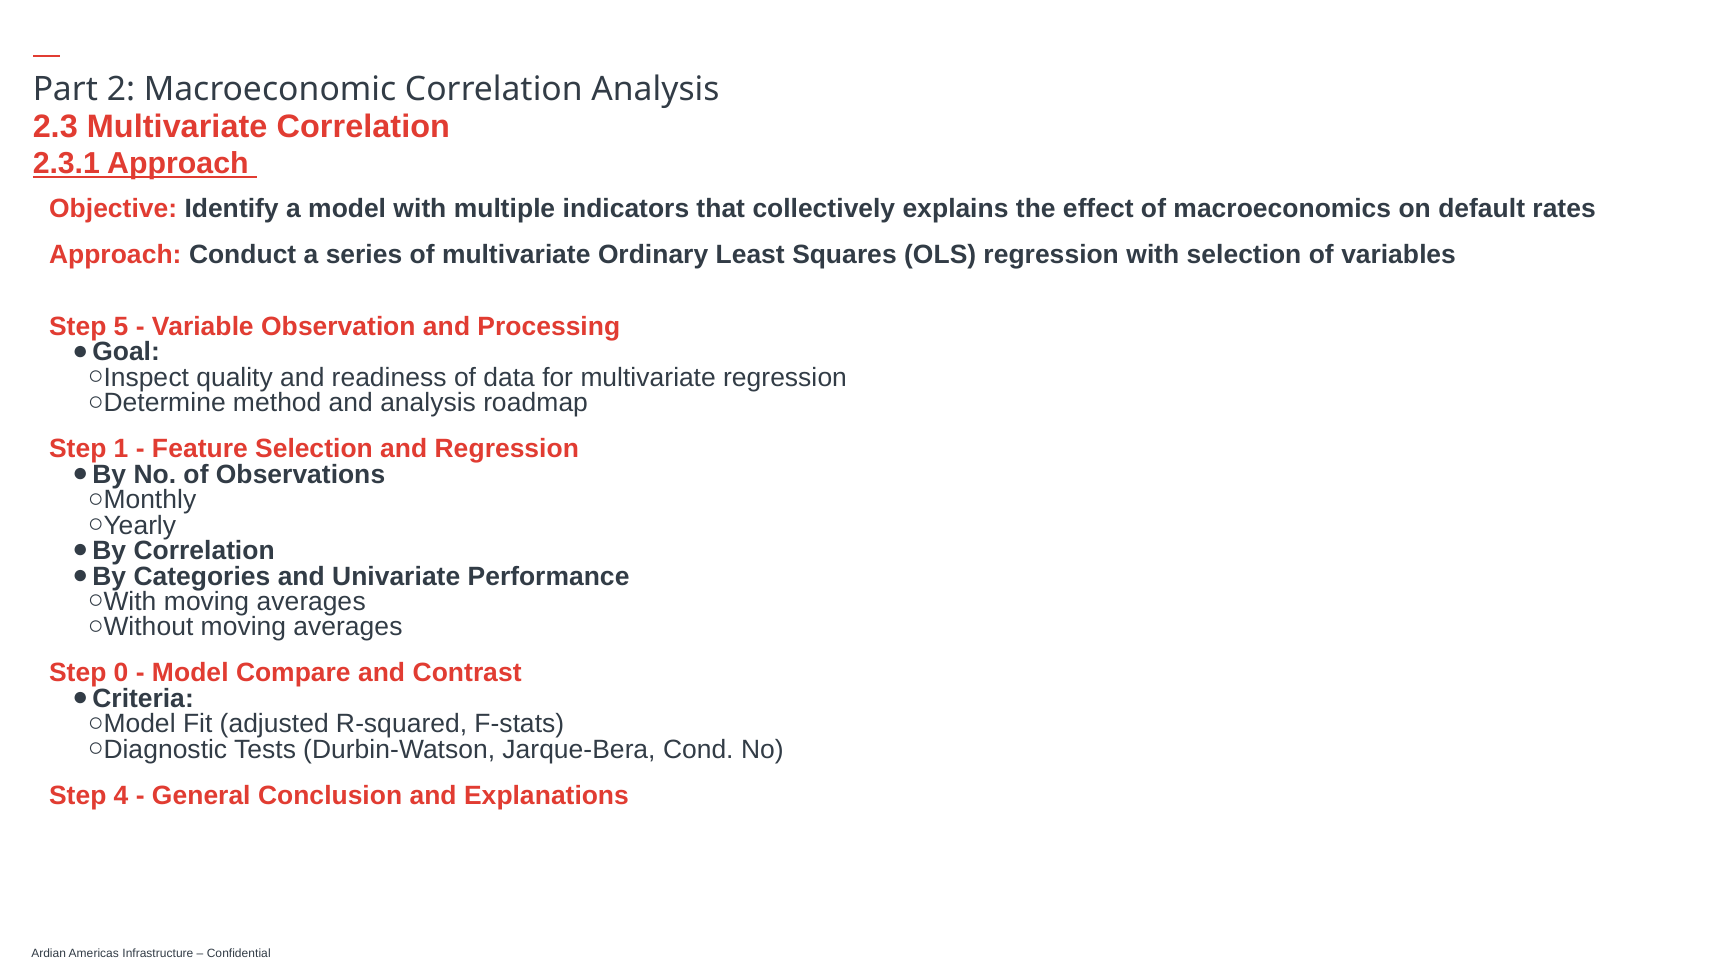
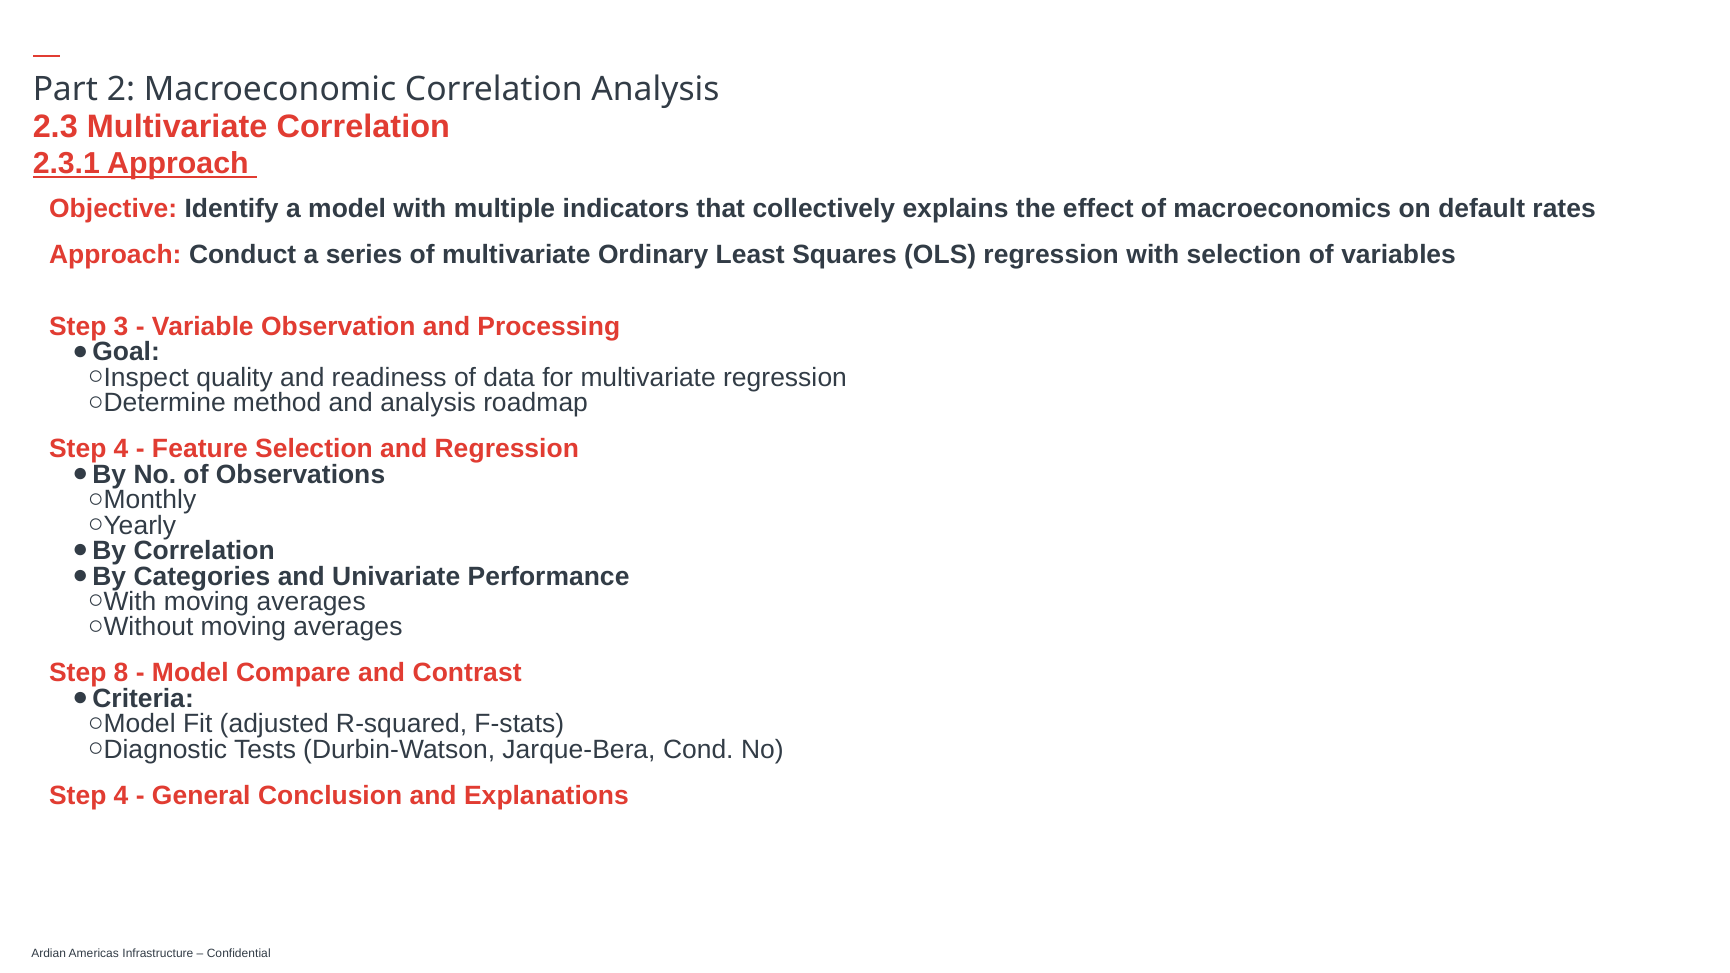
5: 5 -> 3
1 at (121, 449): 1 -> 4
0: 0 -> 8
